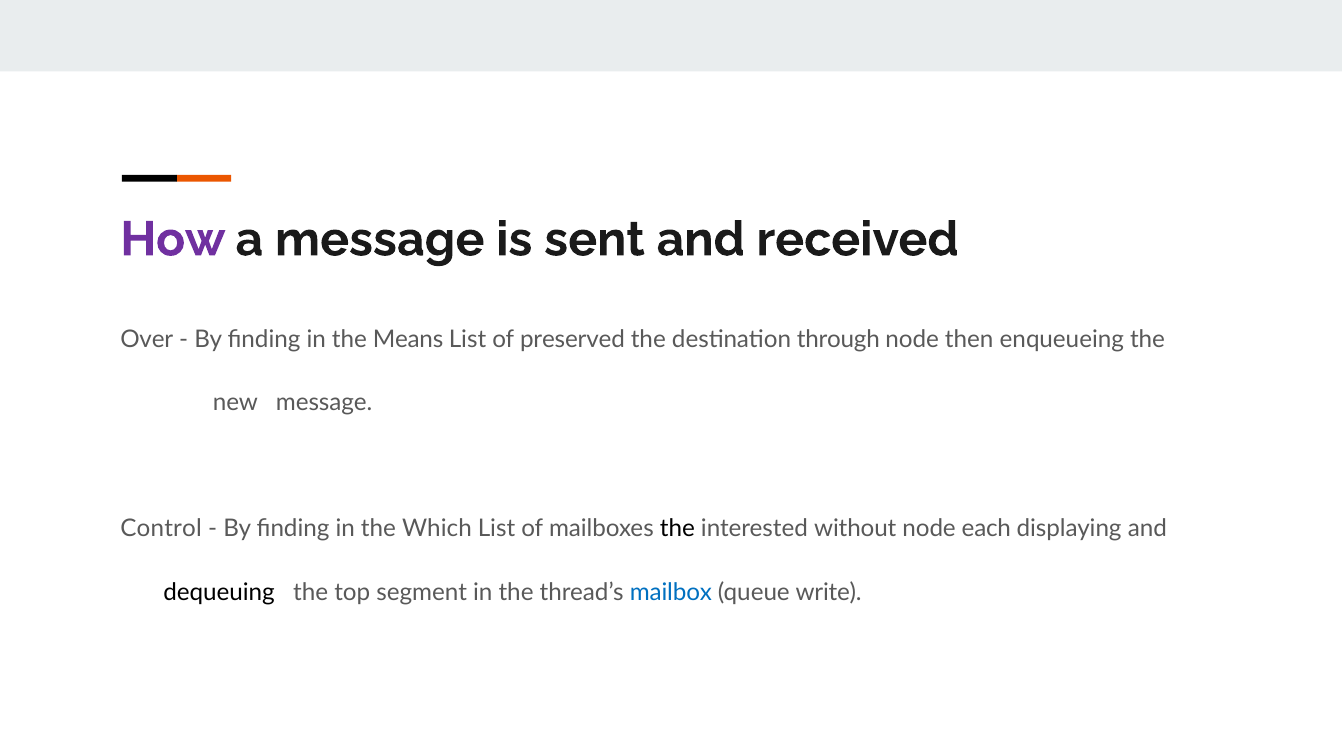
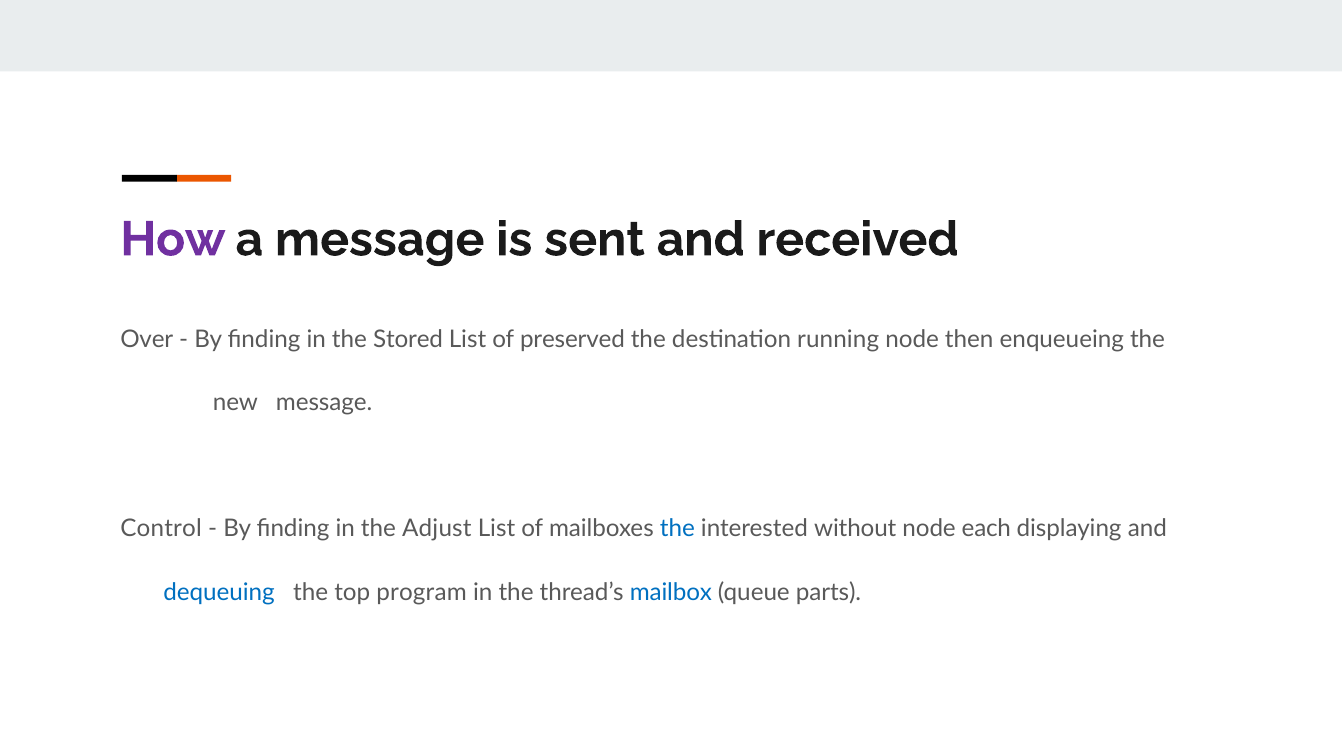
Means: Means -> Stored
through: through -> running
Which: Which -> Adjust
the at (677, 529) colour: black -> blue
dequeuing colour: black -> blue
segment: segment -> program
write: write -> parts
